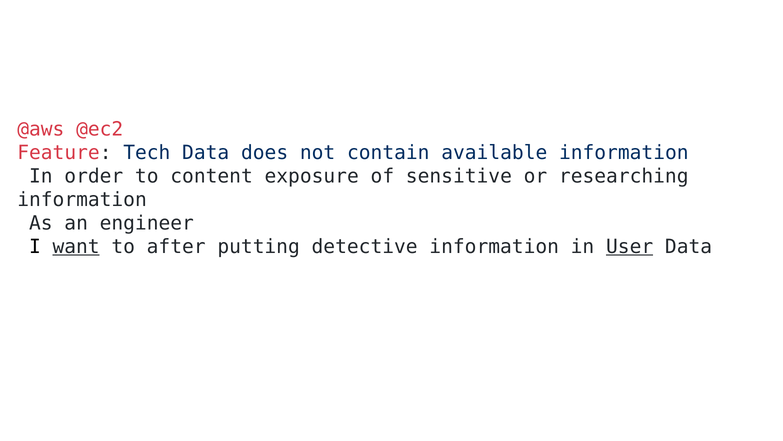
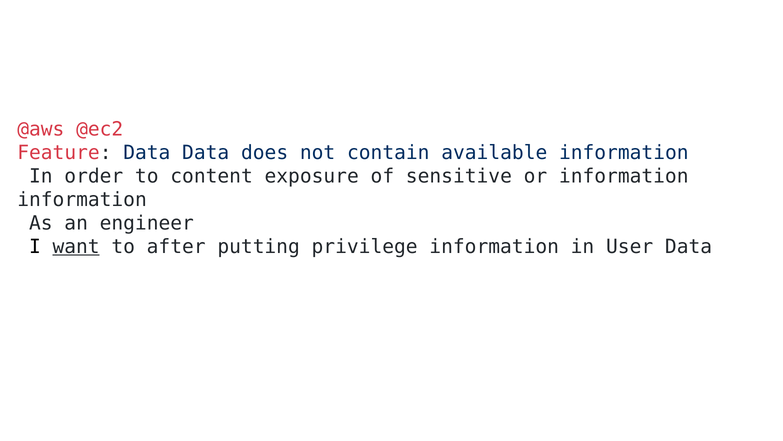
Feature Tech: Tech -> Data
or researching: researching -> information
detective: detective -> privilege
User underline: present -> none
